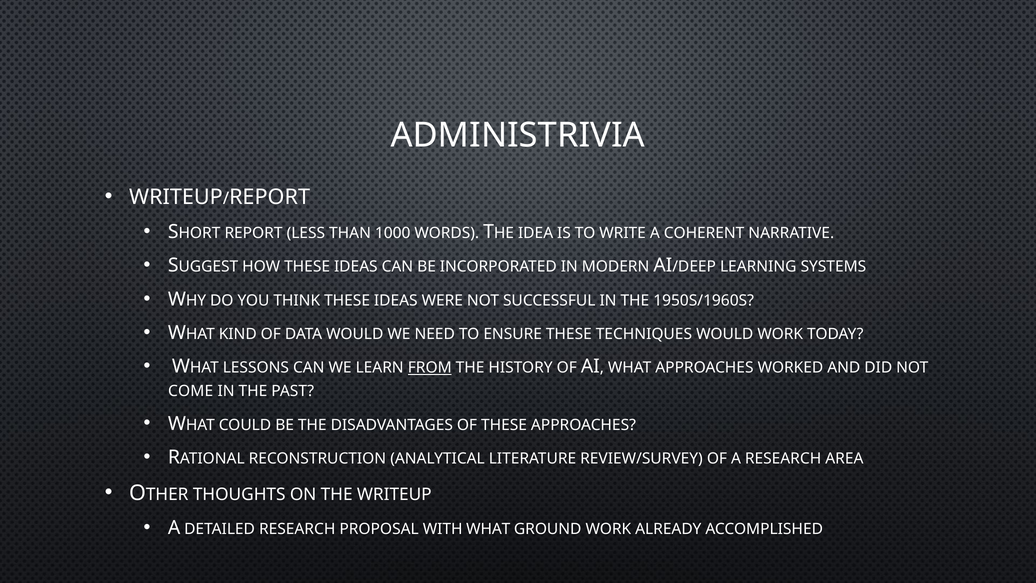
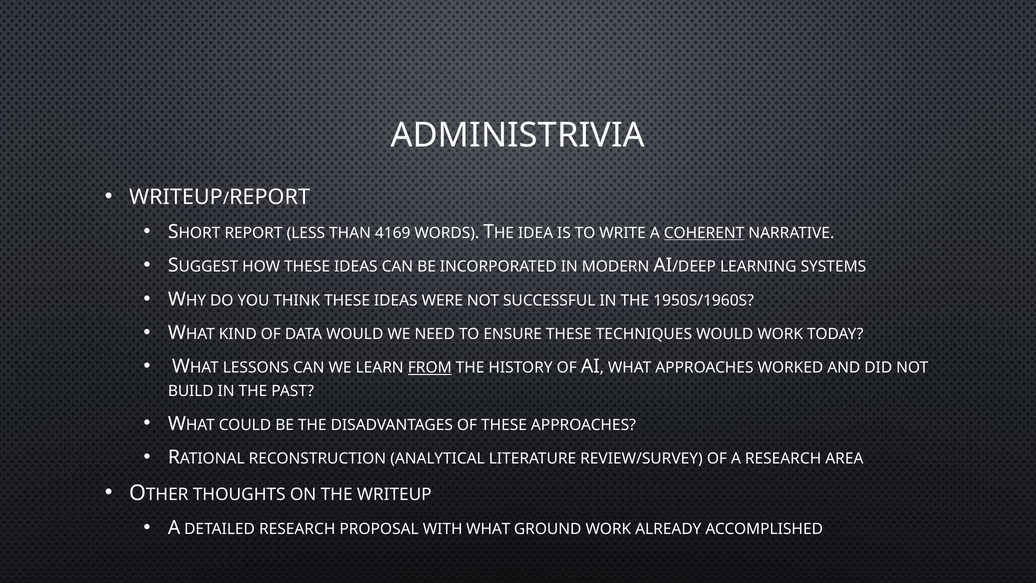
1000: 1000 -> 4169
COHERENT underline: none -> present
COME: COME -> BUILD
